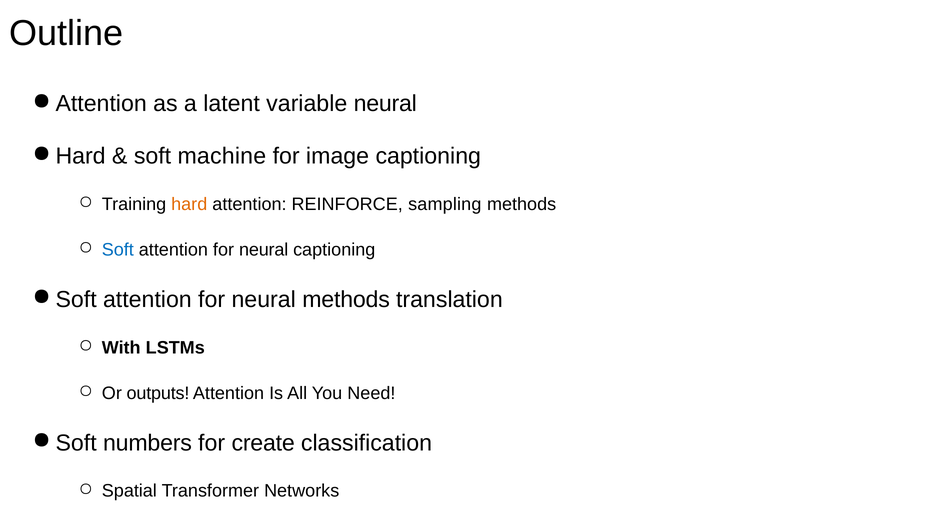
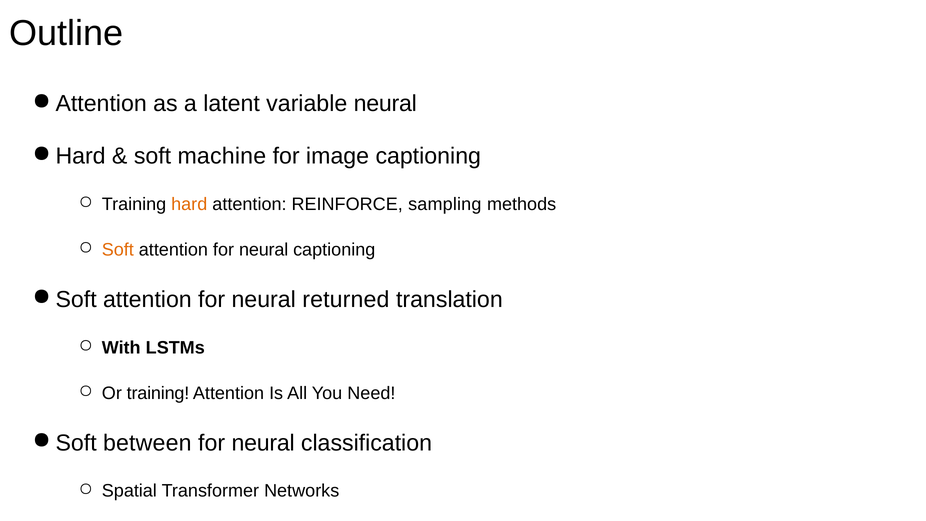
Soft at (118, 250) colour: blue -> orange
neural methods: methods -> returned
Or outputs: outputs -> training
numbers: numbers -> between
create at (263, 443): create -> neural
